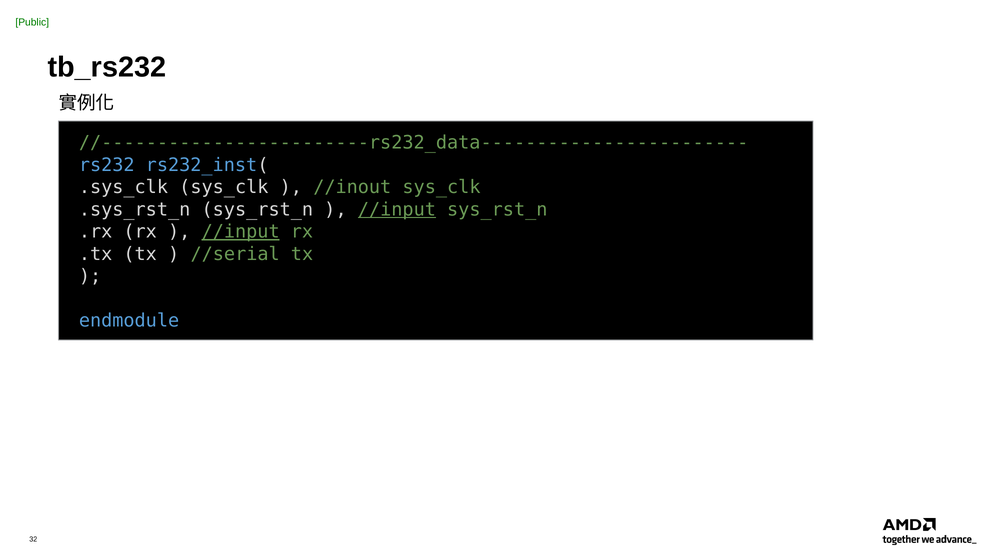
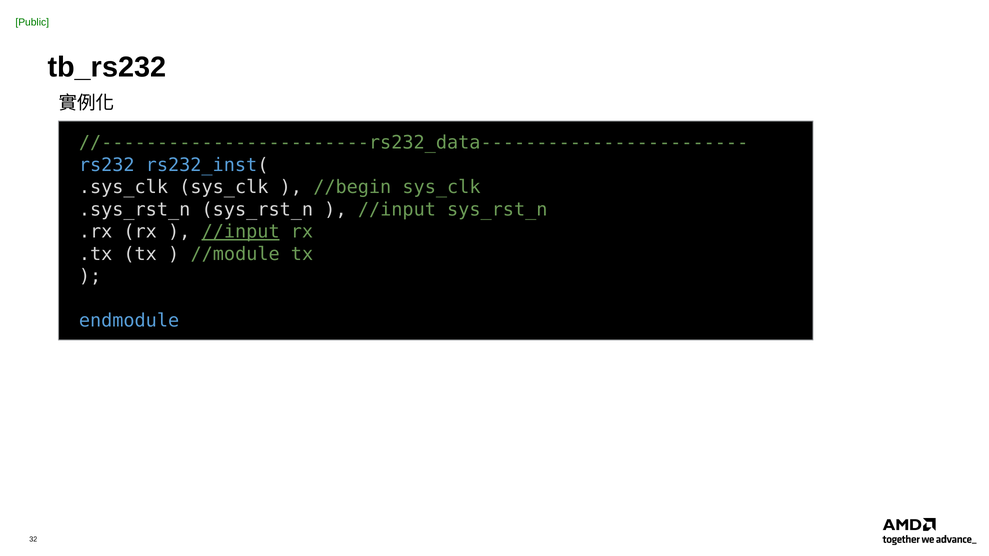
//inout: //inout -> //begin
//input at (397, 210) underline: present -> none
//serial: //serial -> //module
